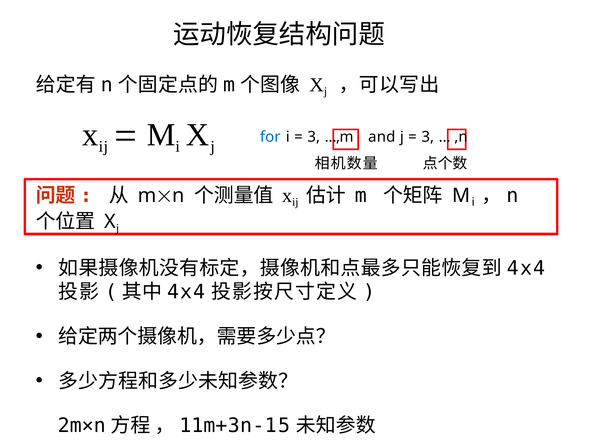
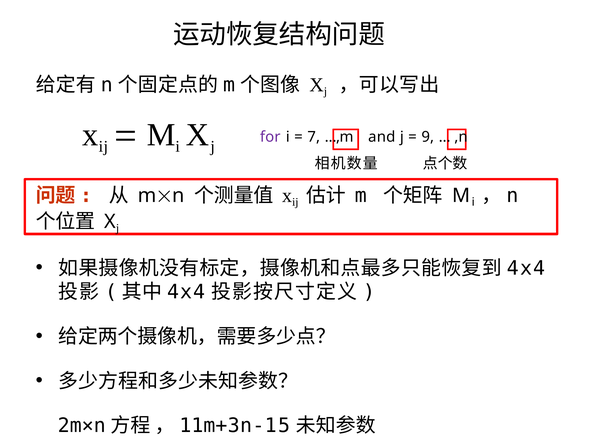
for colour: blue -> purple
3 at (314, 137): 3 -> 7
3 at (428, 137): 3 -> 9
